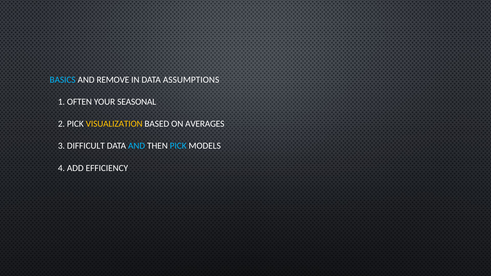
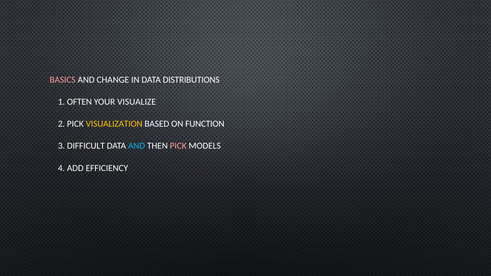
BASICS colour: light blue -> pink
REMOVE: REMOVE -> CHANGE
ASSUMPTIONS: ASSUMPTIONS -> DISTRIBUTIONS
SEASONAL: SEASONAL -> VISUALIZE
AVERAGES: AVERAGES -> FUNCTION
PICK at (178, 146) colour: light blue -> pink
